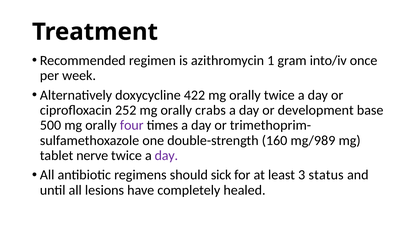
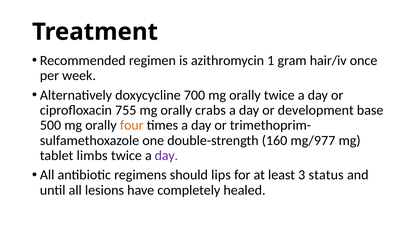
into/iv: into/iv -> hair/iv
422: 422 -> 700
252: 252 -> 755
four colour: purple -> orange
mg/989: mg/989 -> mg/977
nerve: nerve -> limbs
sick: sick -> lips
